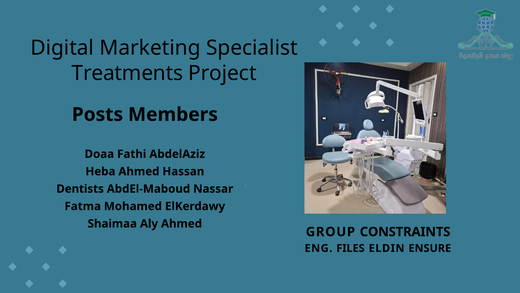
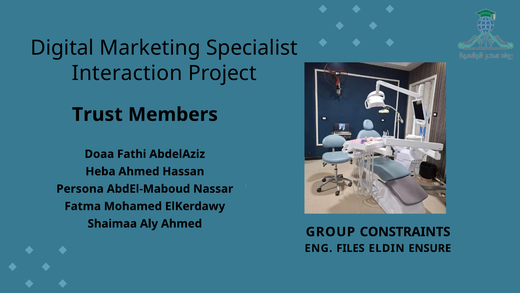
Treatments: Treatments -> Interaction
Posts: Posts -> Trust
Dentists: Dentists -> Persona
